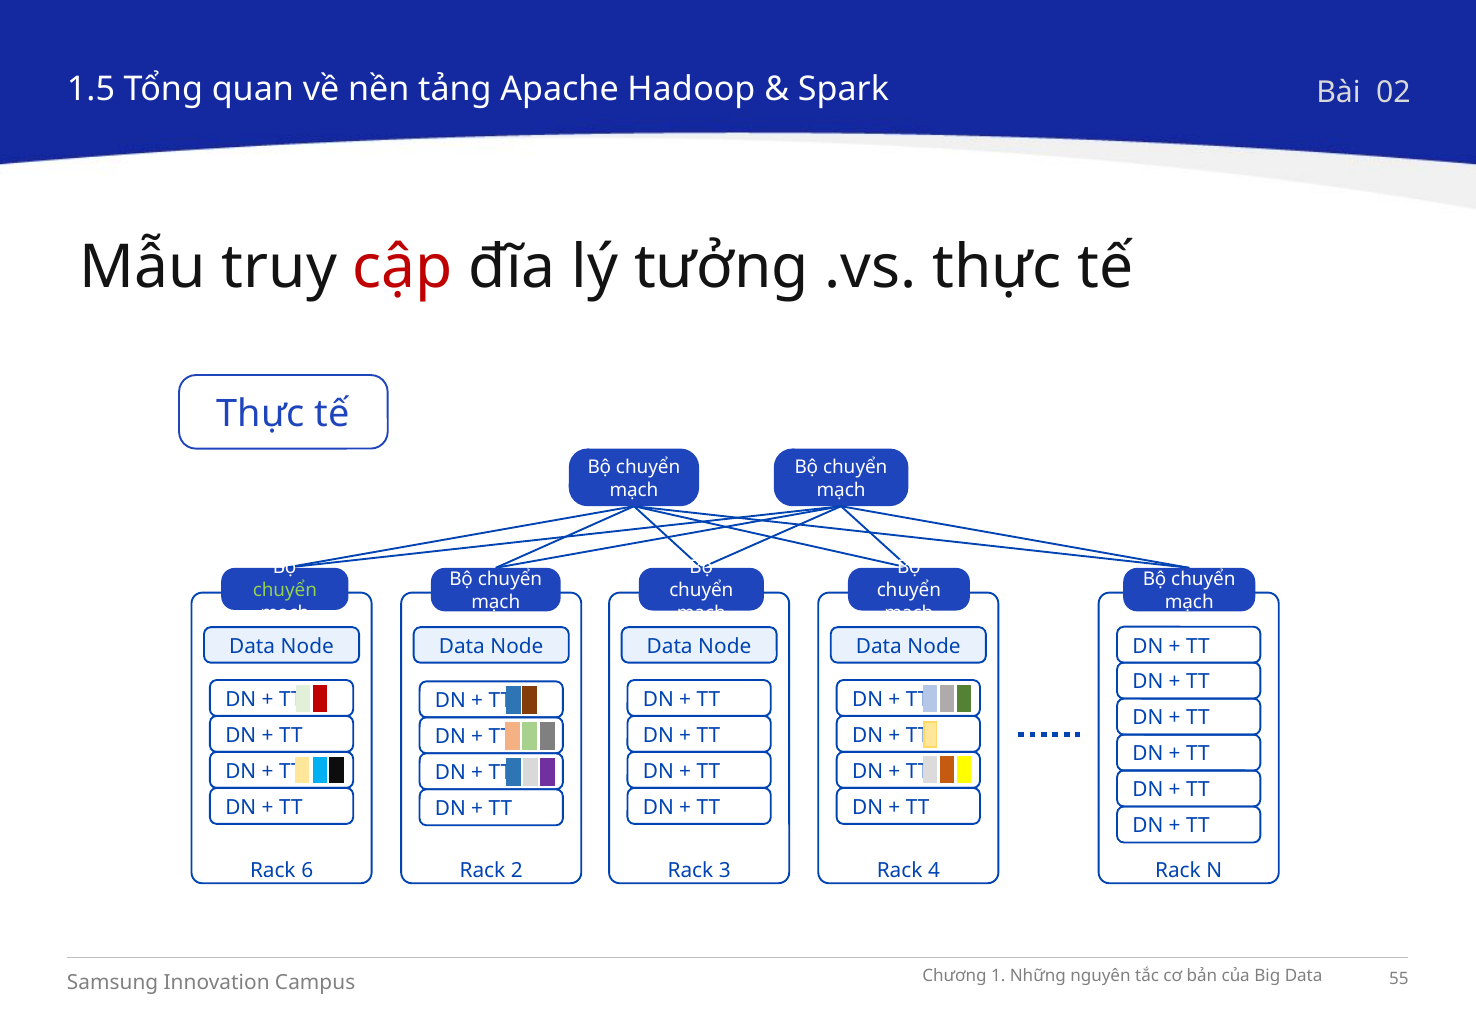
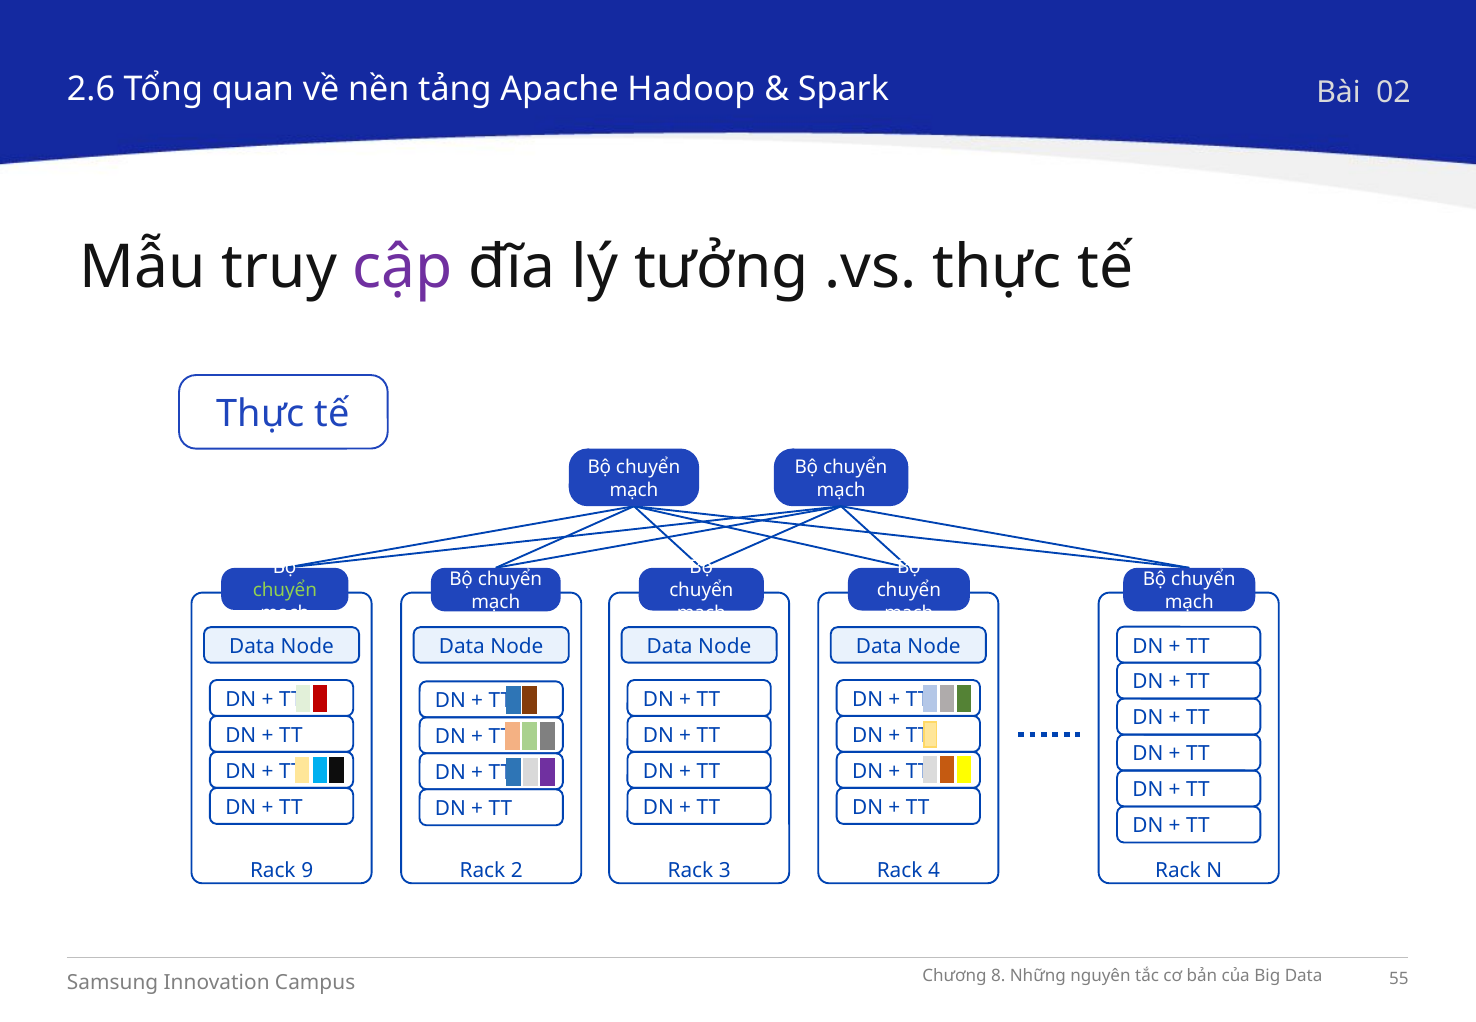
1.5: 1.5 -> 2.6
cập colour: red -> purple
6: 6 -> 9
1: 1 -> 8
